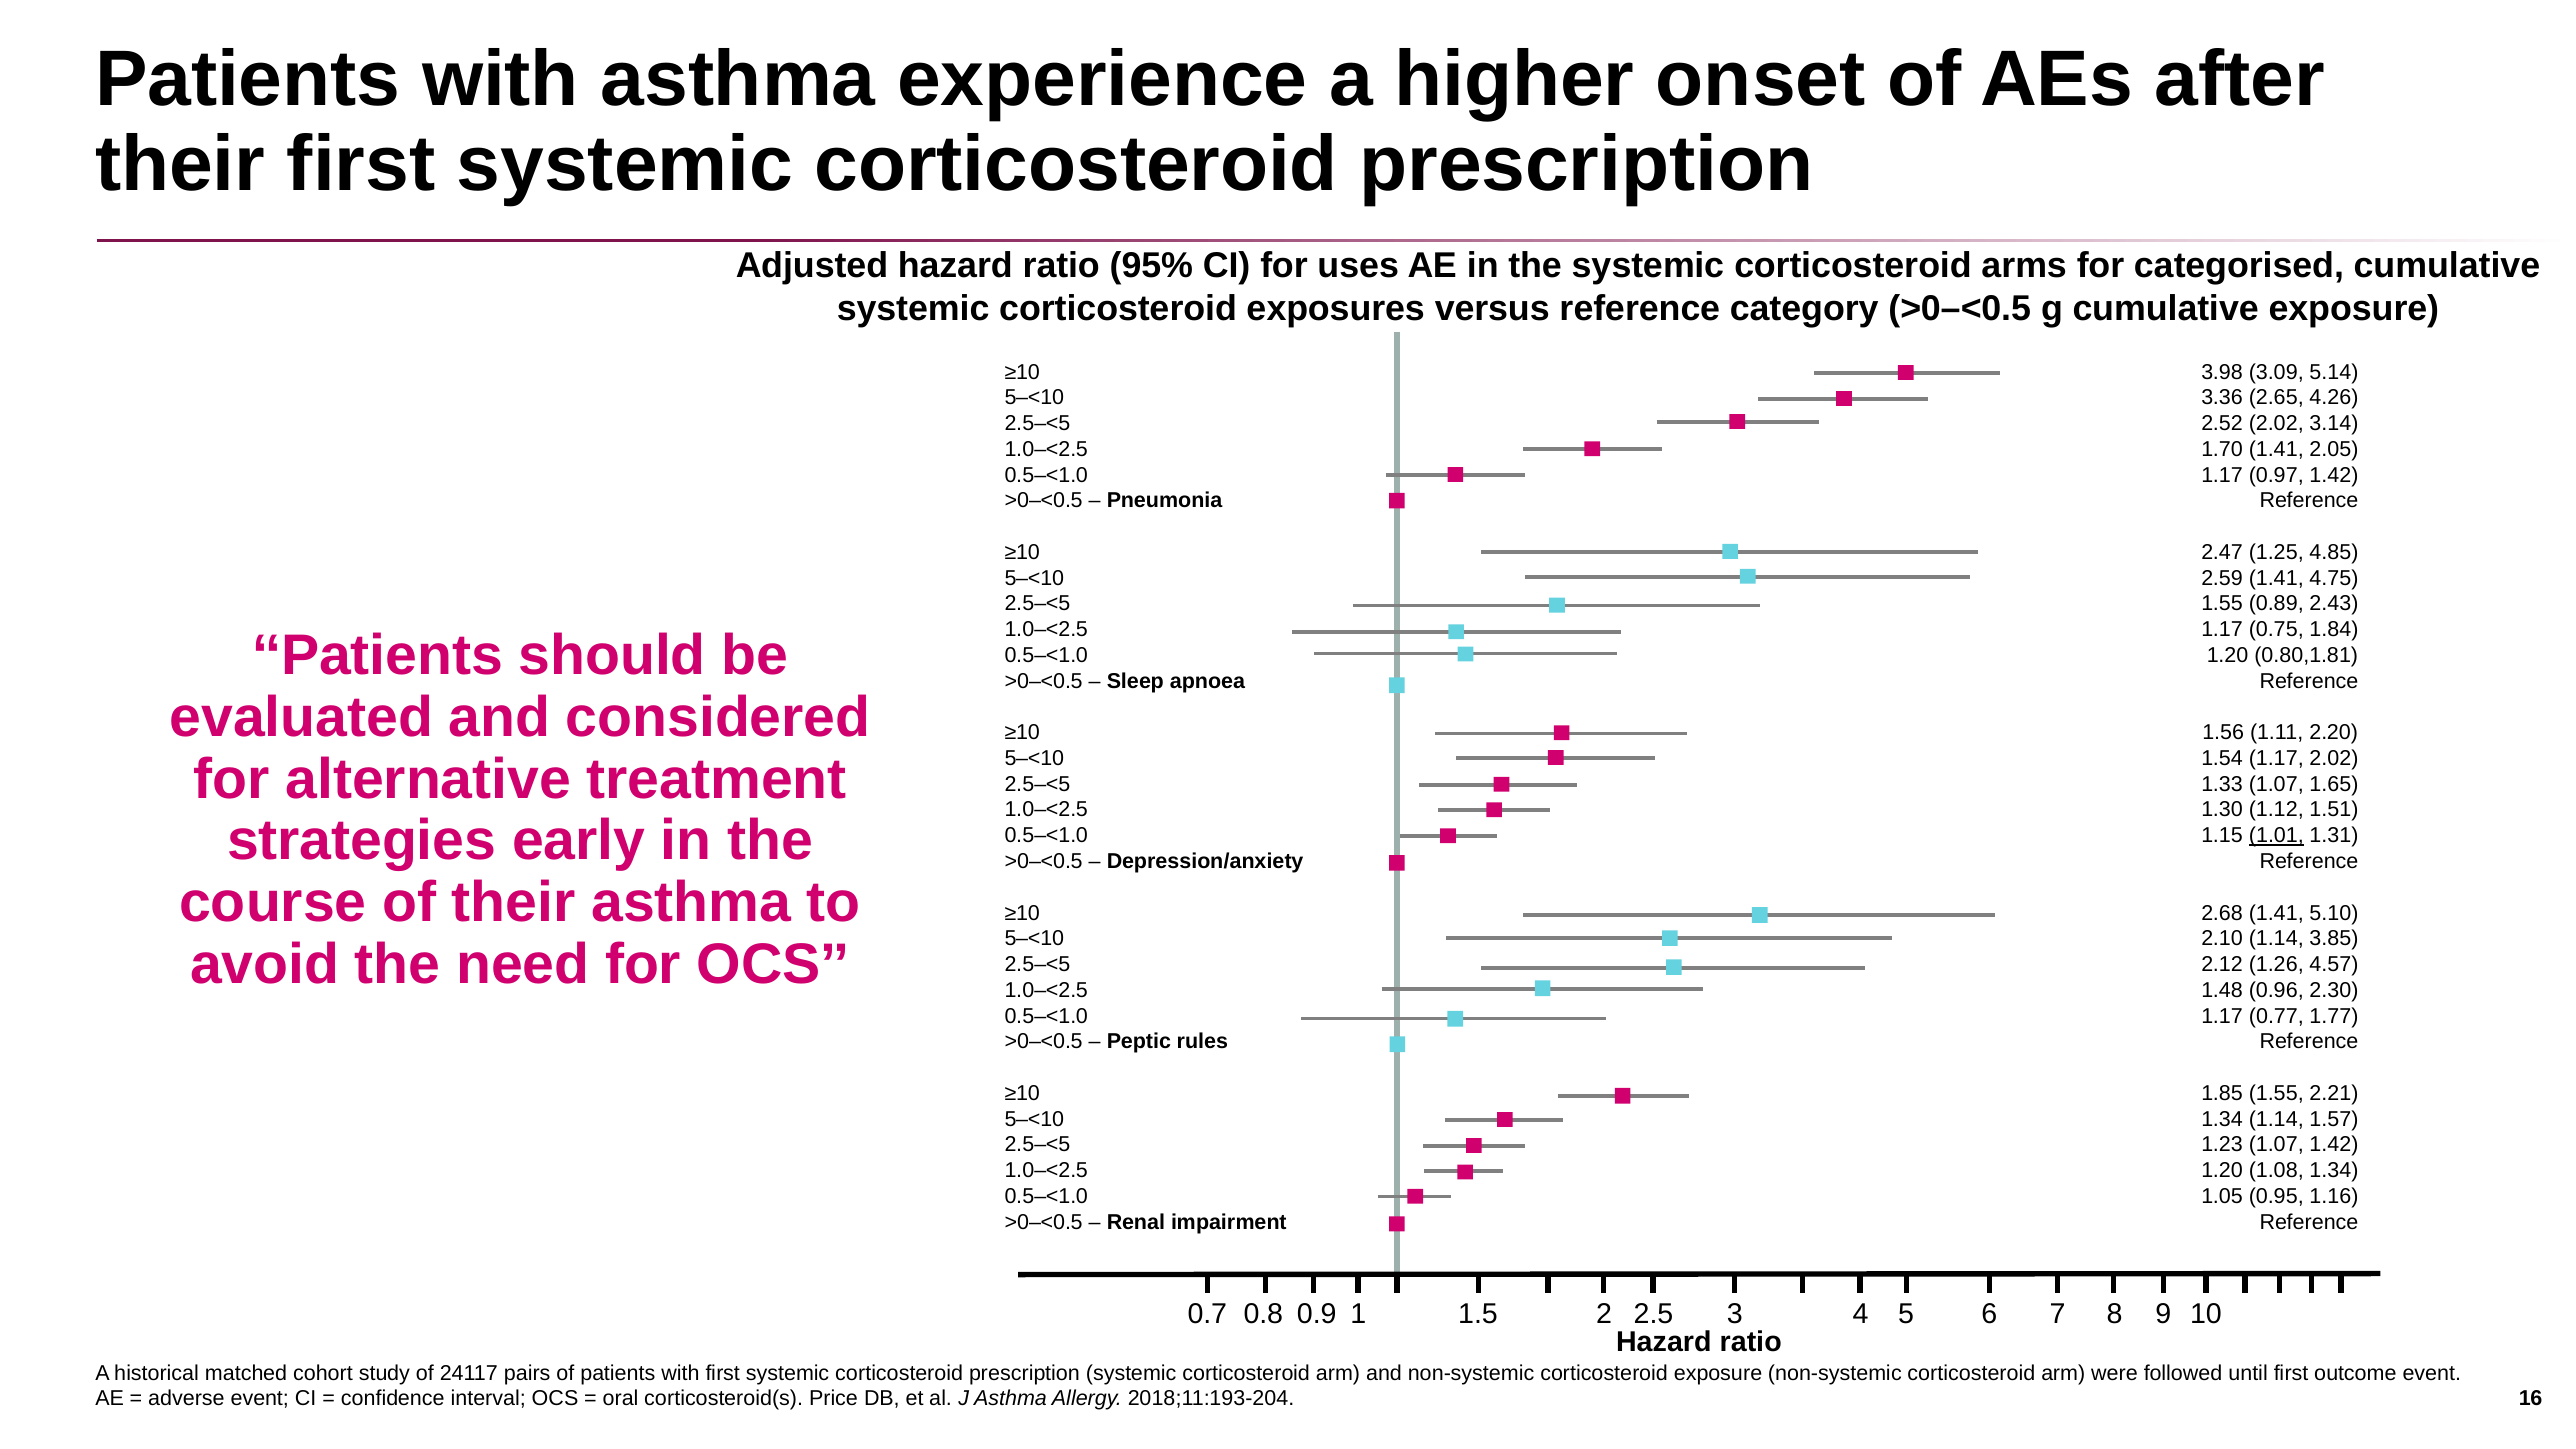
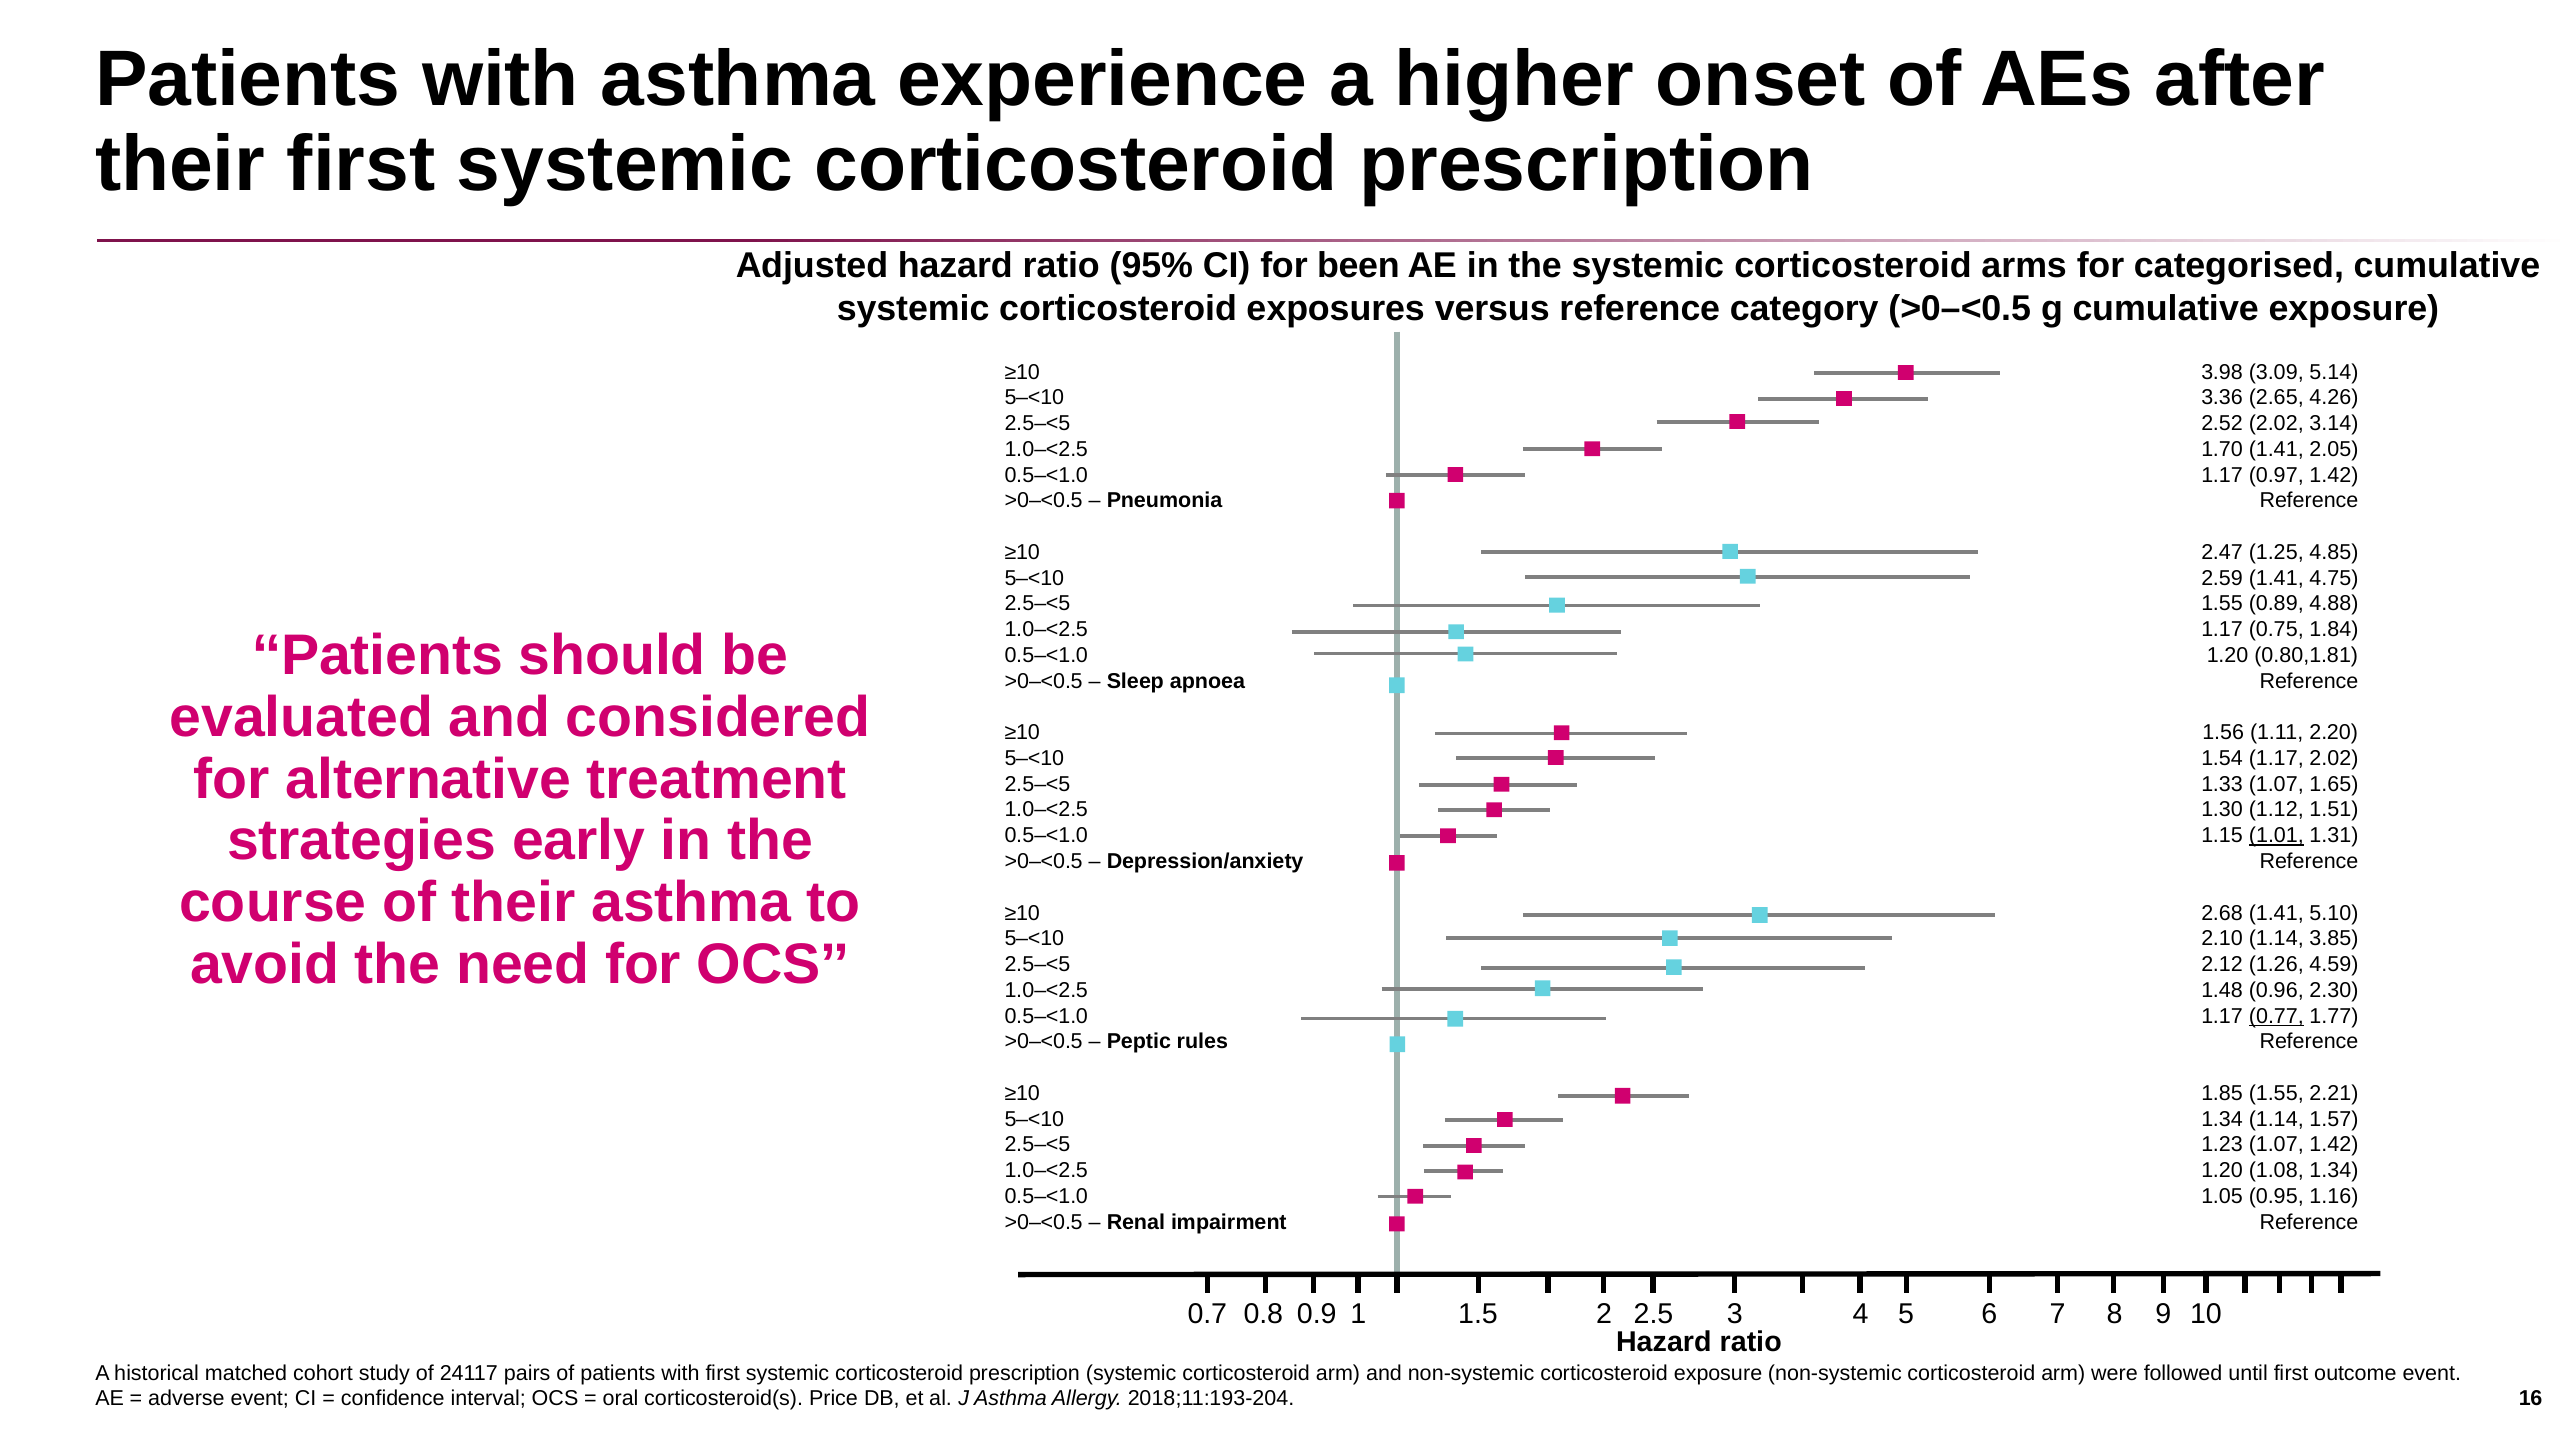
uses: uses -> been
2.43: 2.43 -> 4.88
4.57: 4.57 -> 4.59
0.77 underline: none -> present
